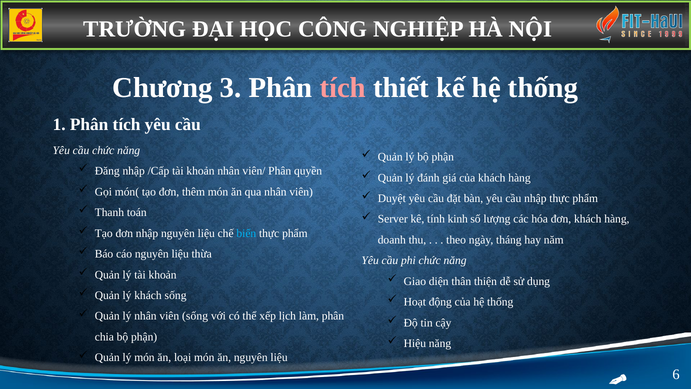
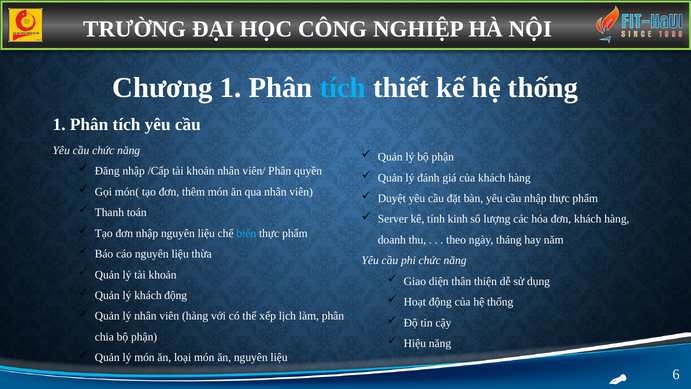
Chương 3: 3 -> 1
tích at (343, 88) colour: pink -> light blue
khách sống: sống -> động
viên sống: sống -> hàng
